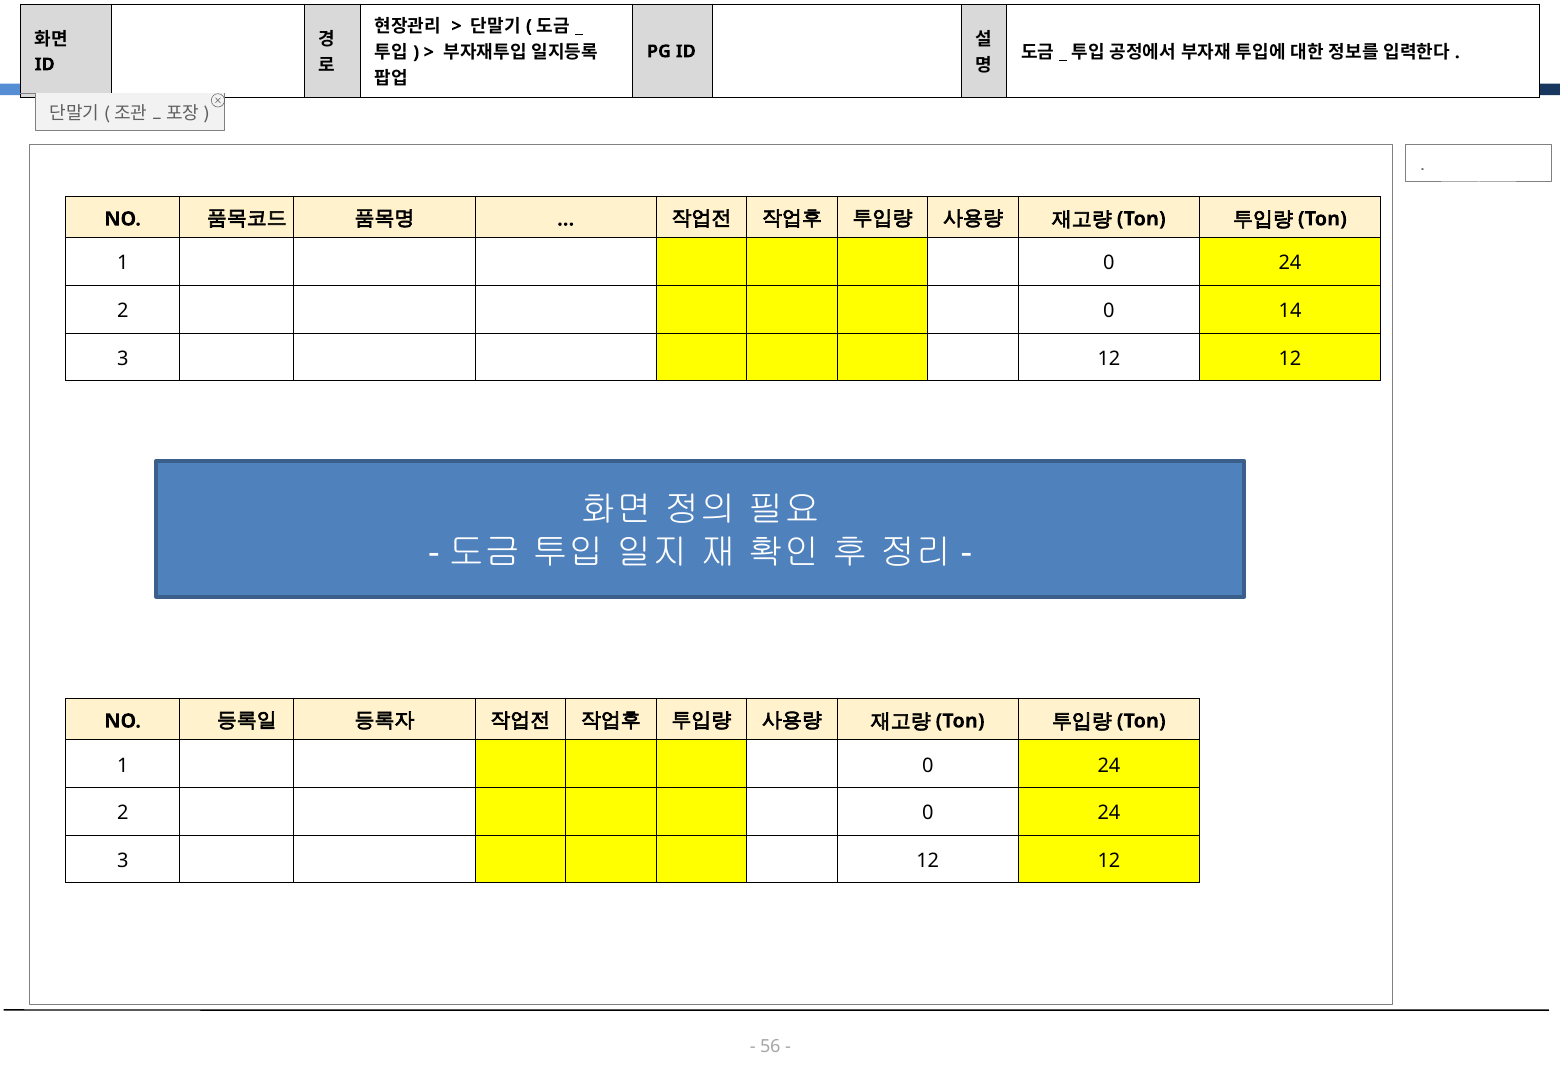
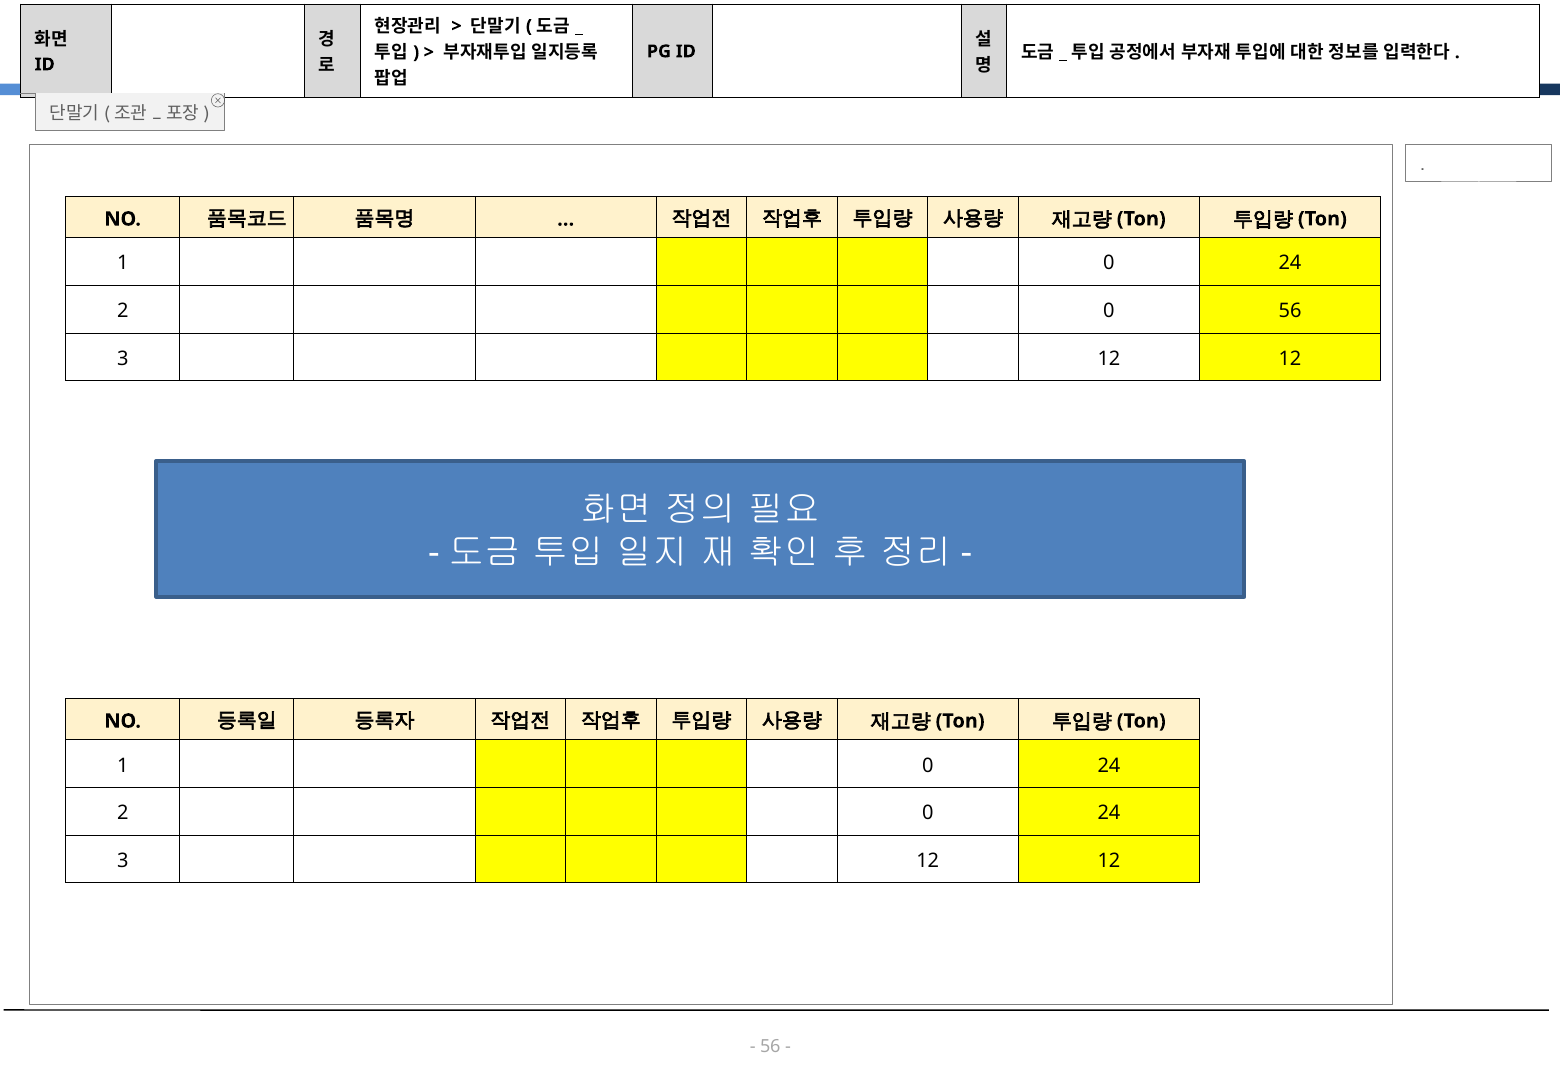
0 14: 14 -> 56
